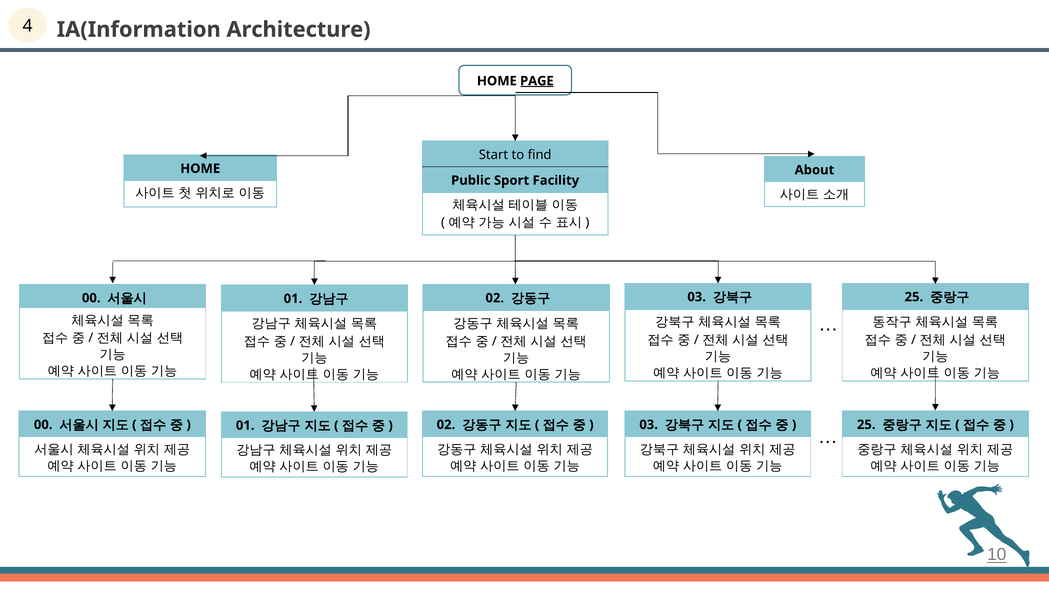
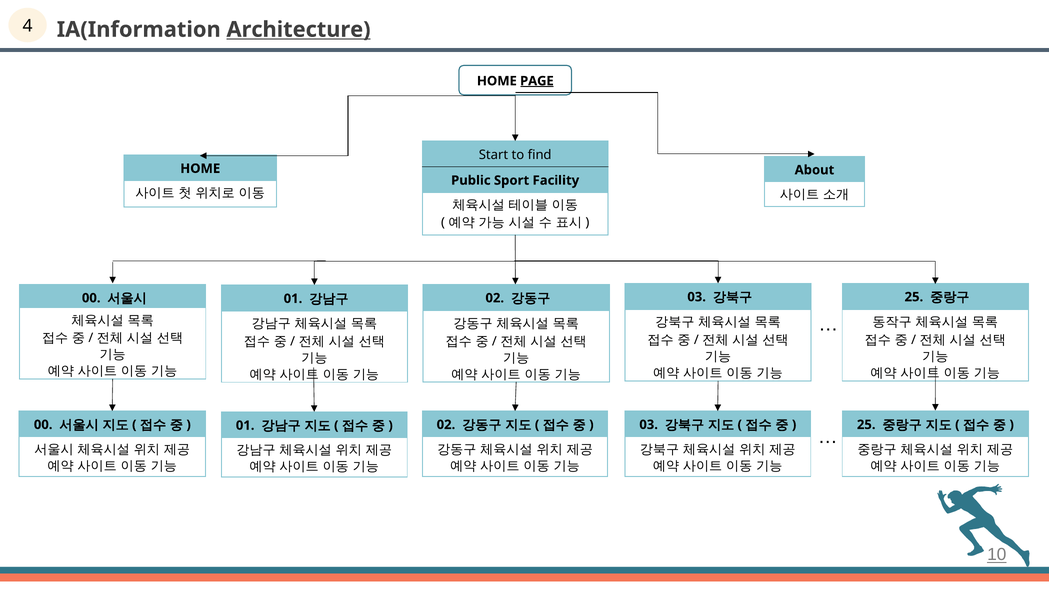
Architecture underline: none -> present
